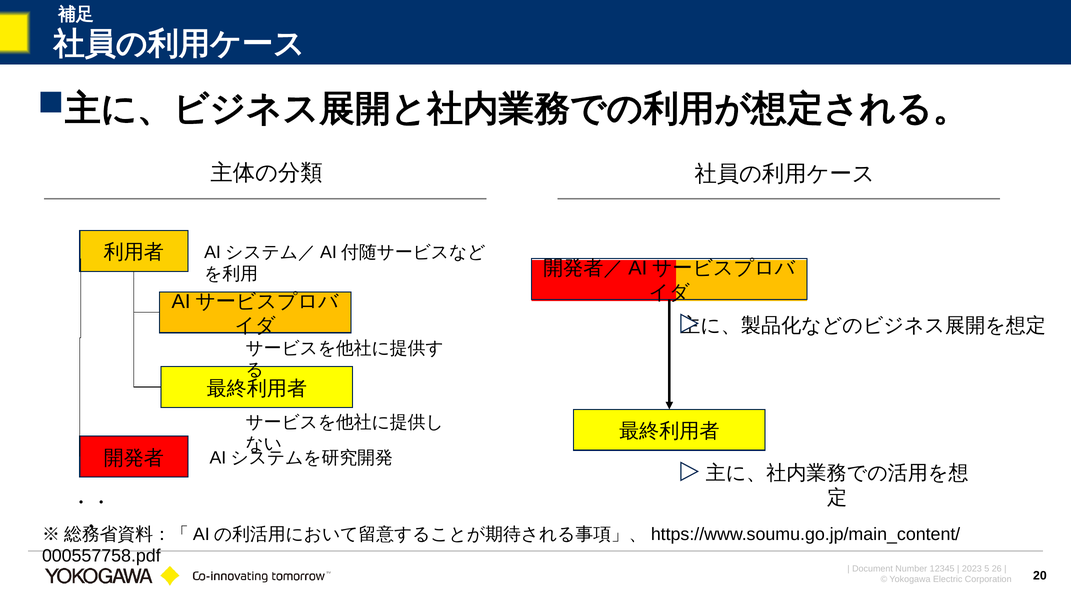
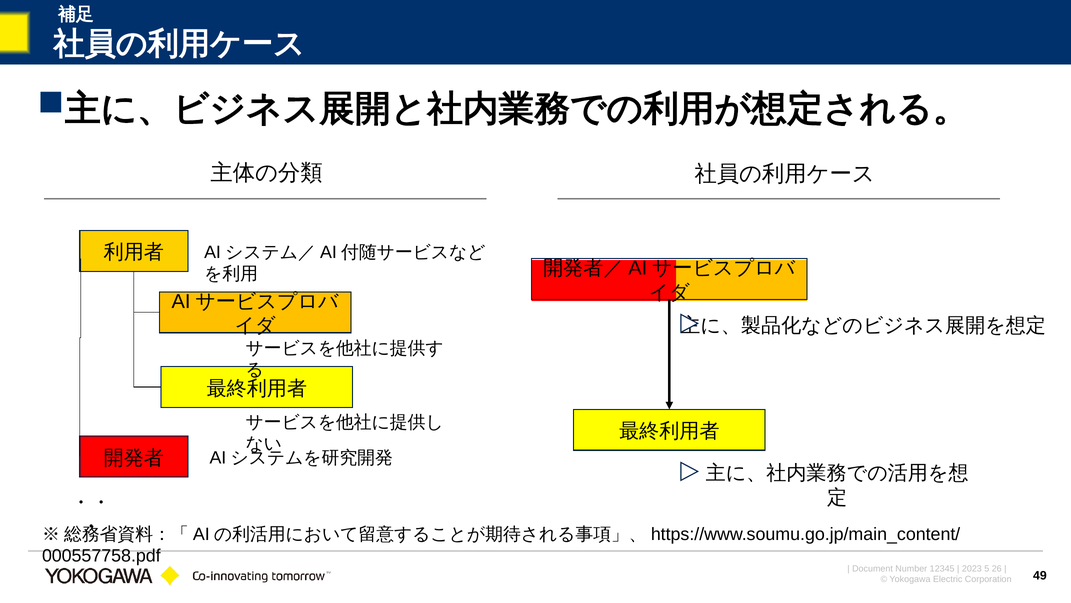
20: 20 -> 49
